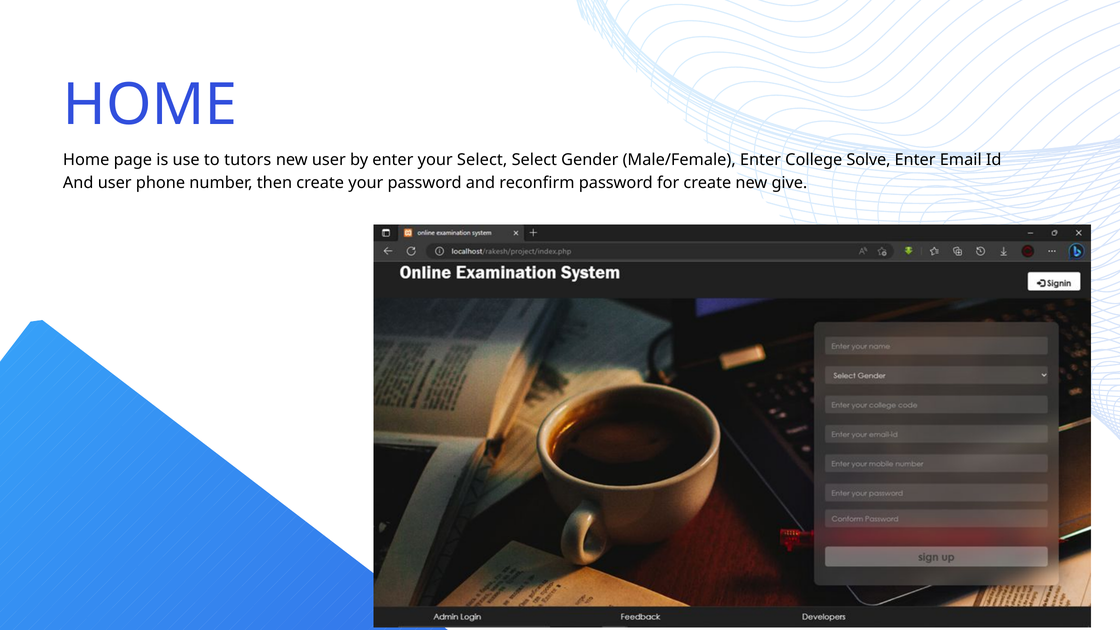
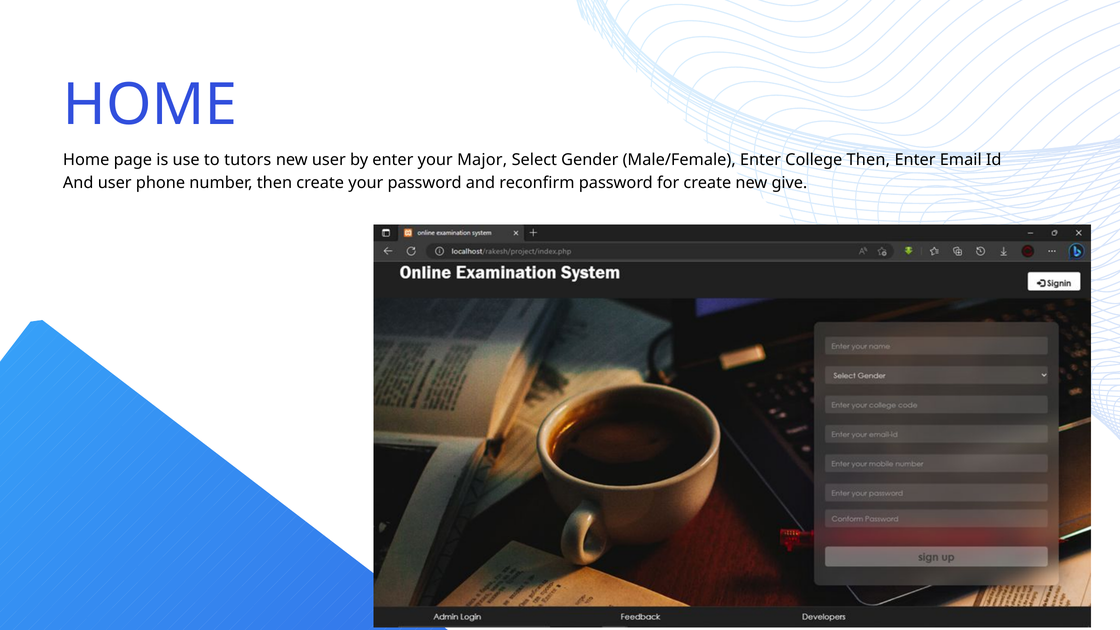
your Select: Select -> Major
College Solve: Solve -> Then
